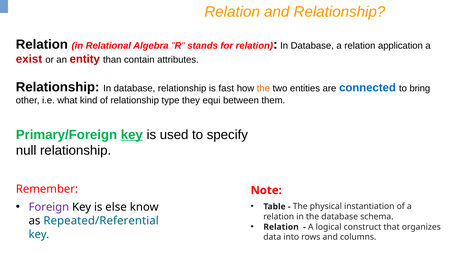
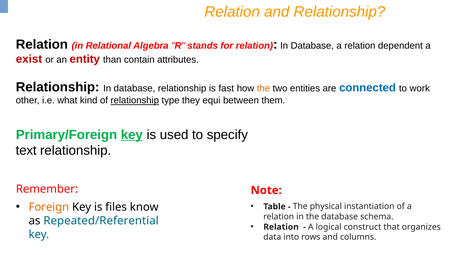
application: application -> dependent
bring: bring -> work
relationship at (135, 101) underline: none -> present
null: null -> text
Foreign colour: purple -> orange
else: else -> files
